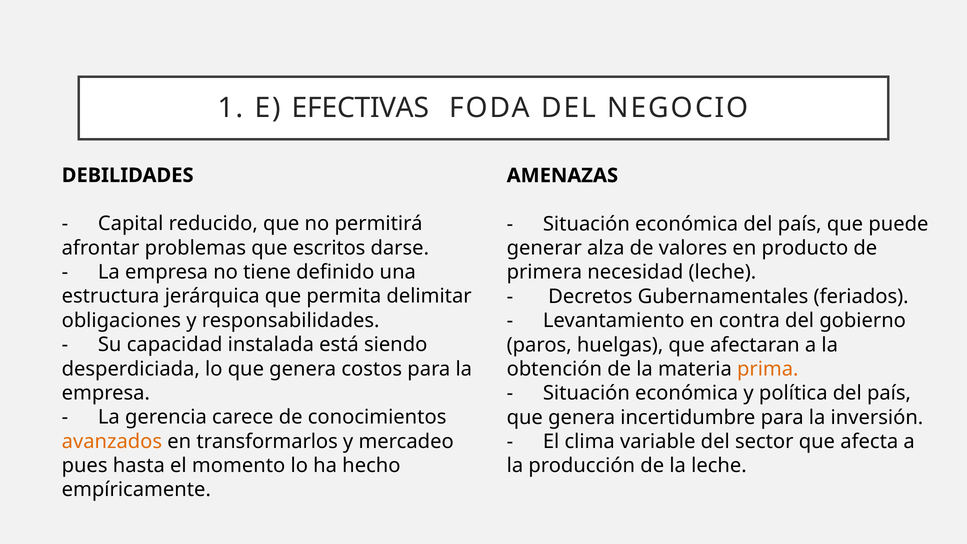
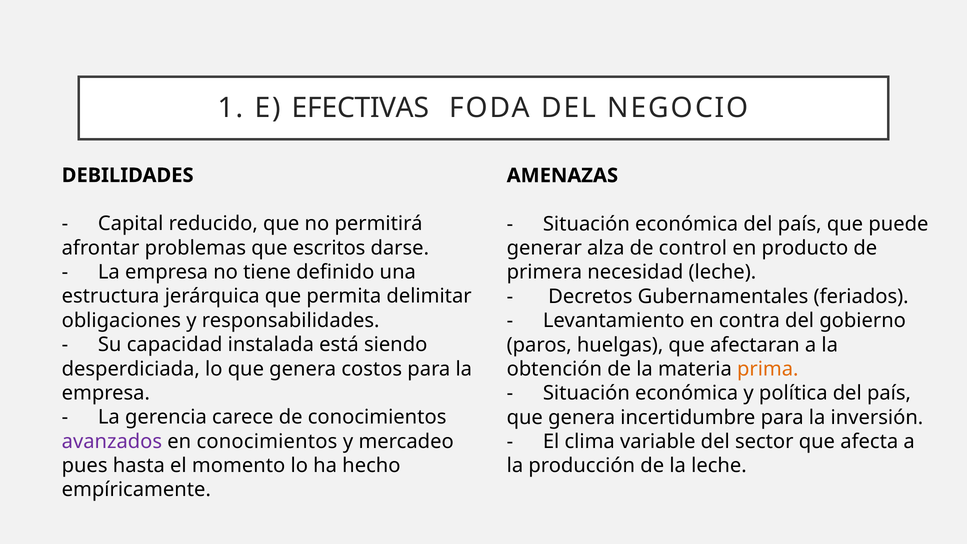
valores: valores -> control
avanzados colour: orange -> purple
en transformarlos: transformarlos -> conocimientos
